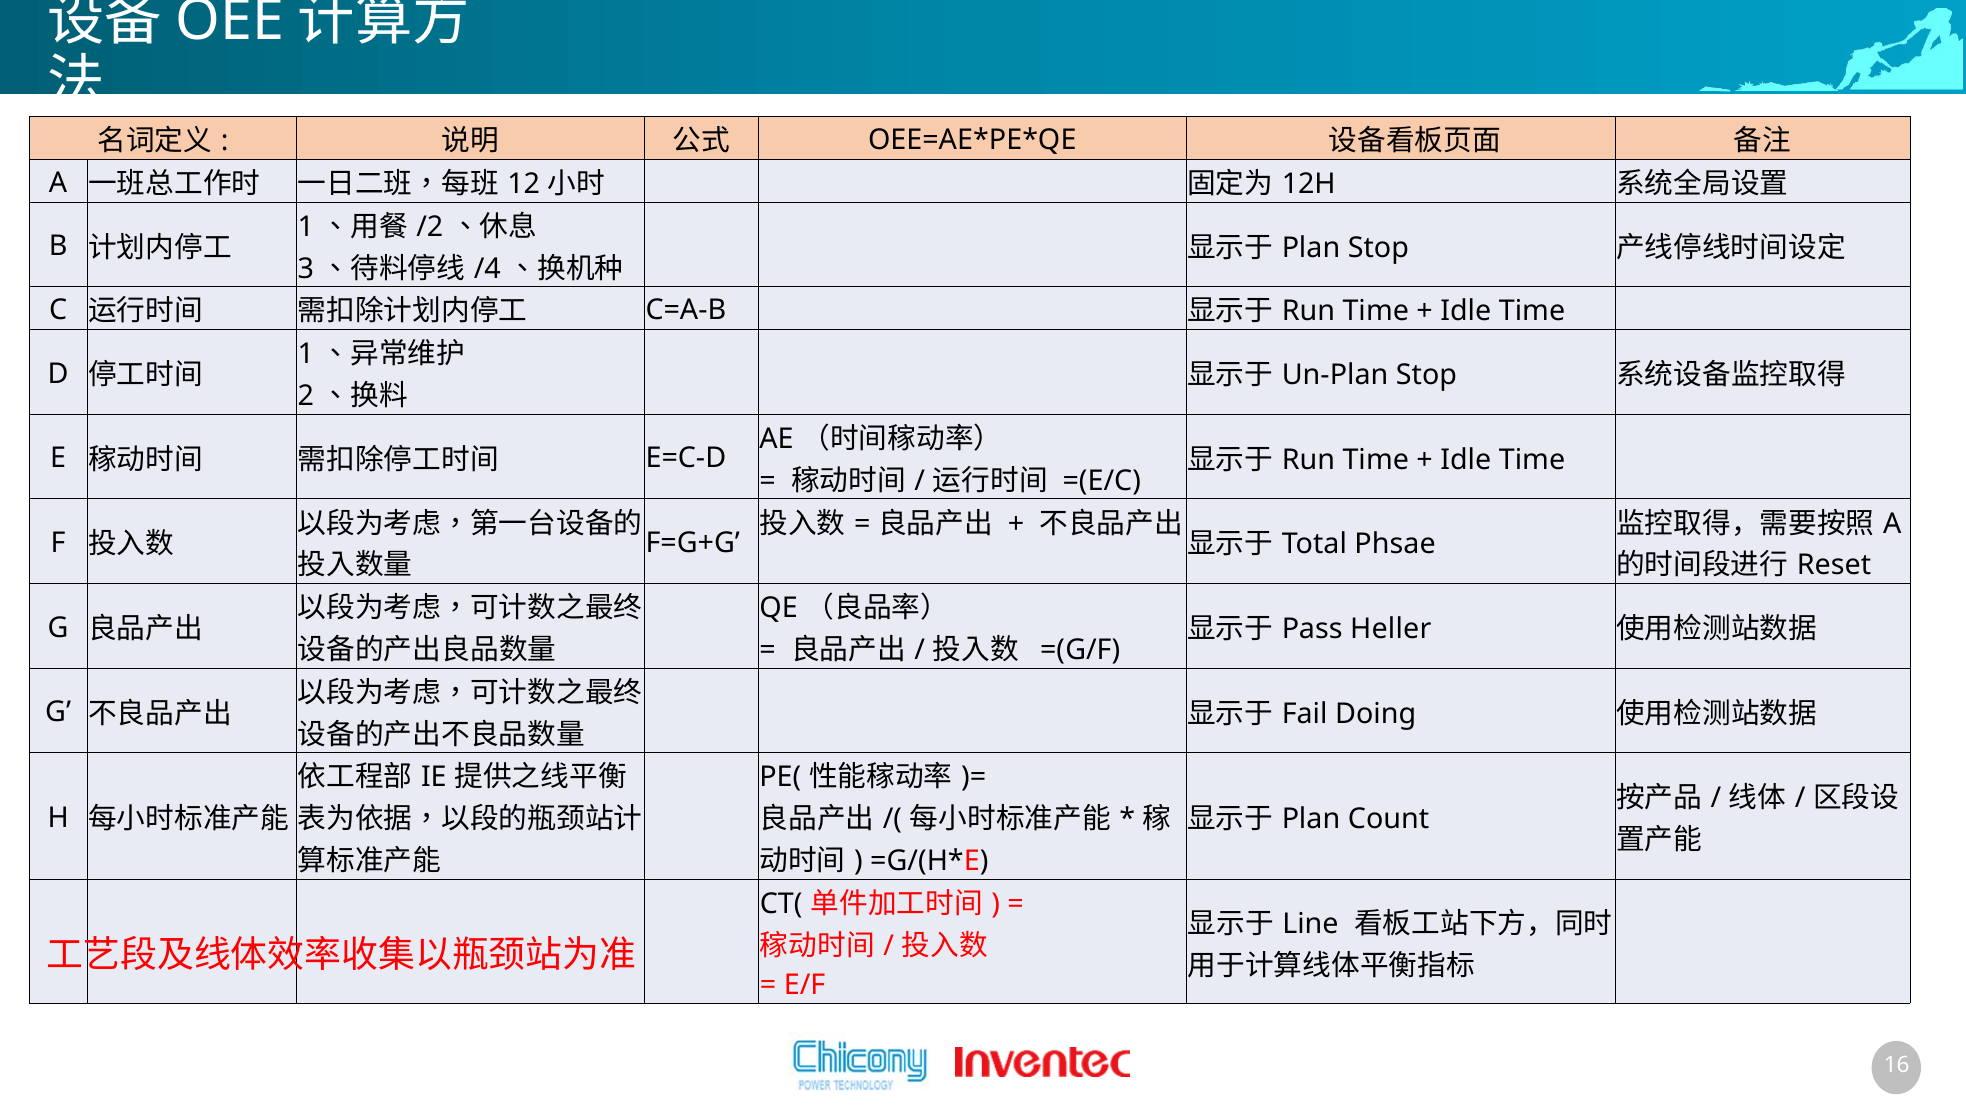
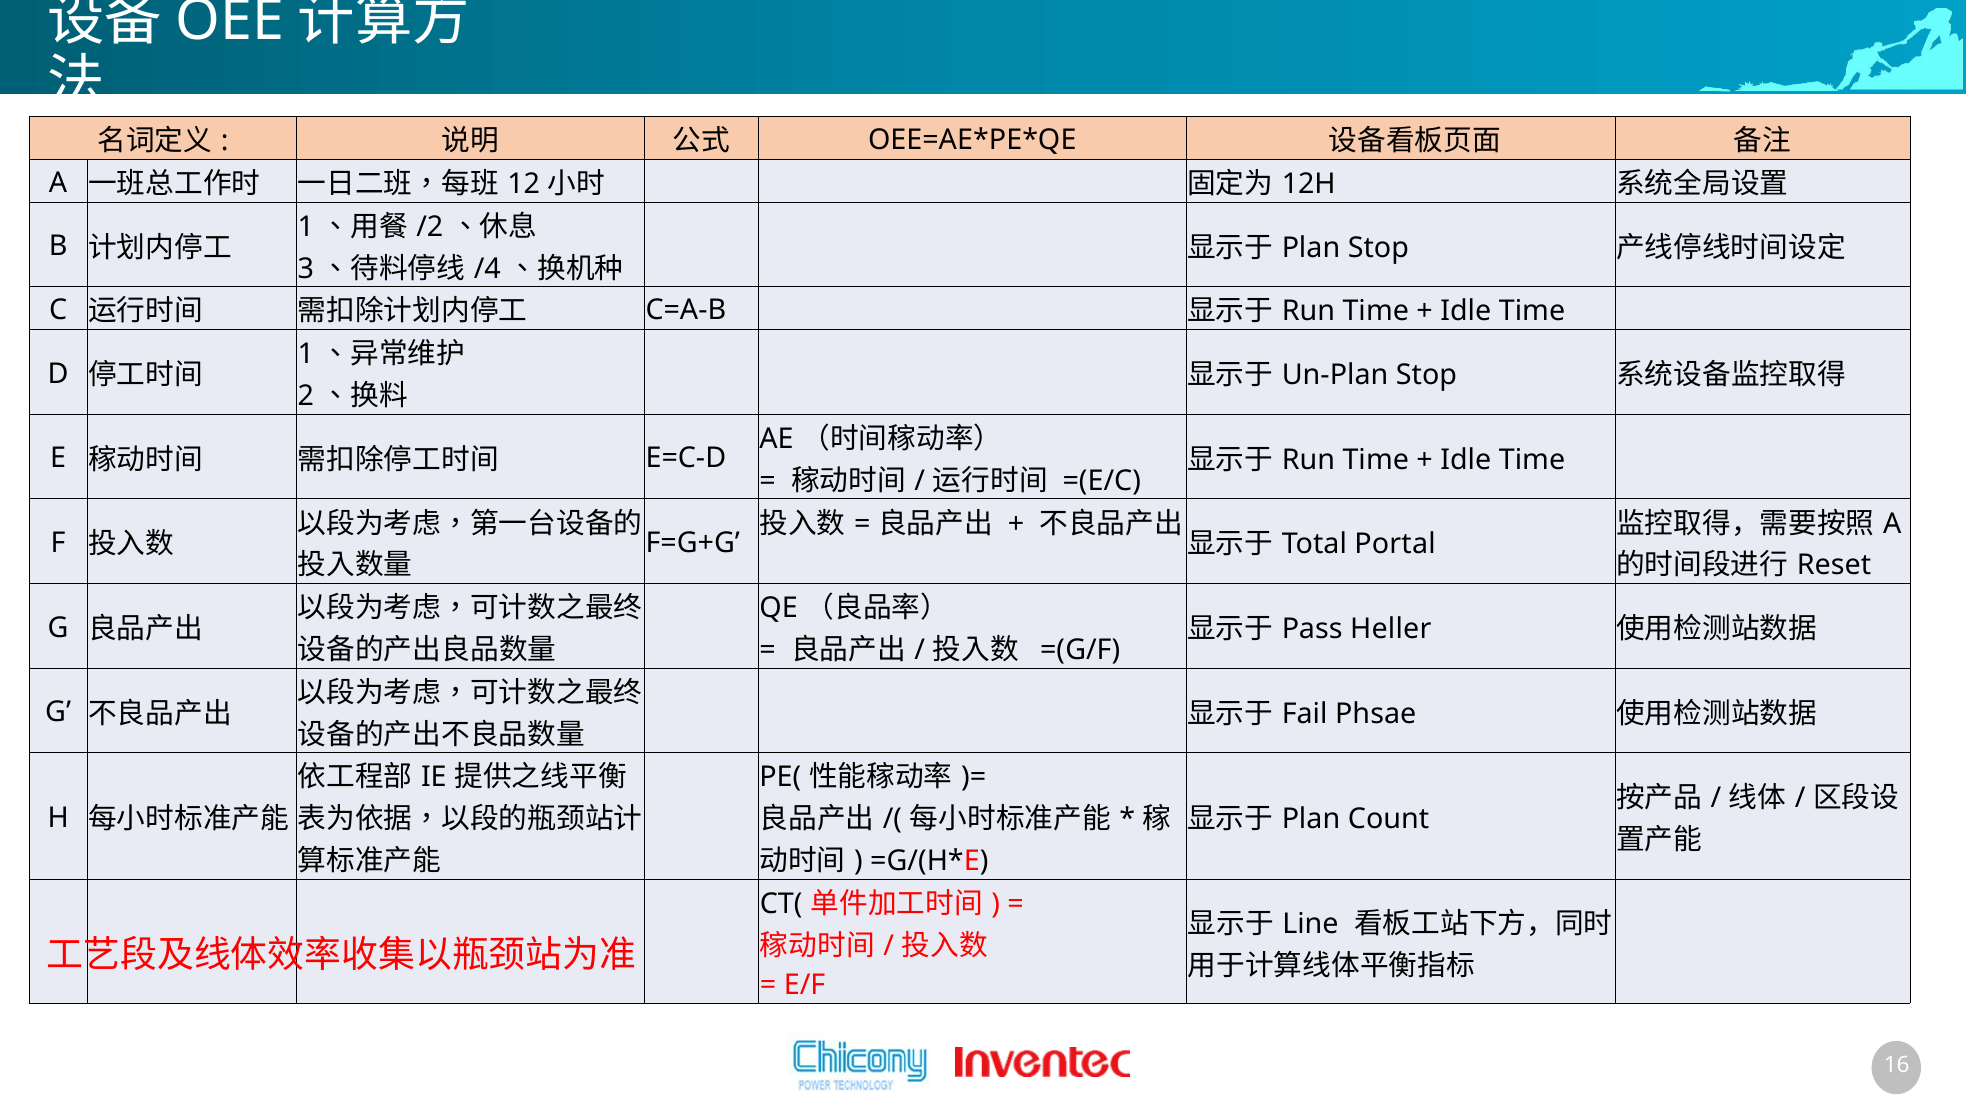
Phsae: Phsae -> Portal
Doing: Doing -> Phsae
